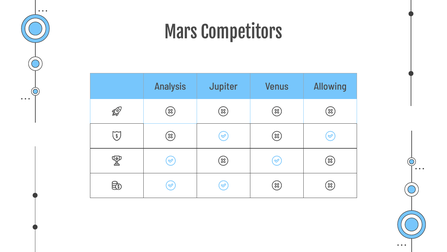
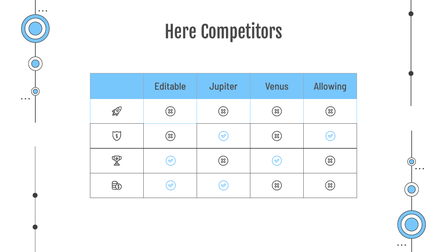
Mars: Mars -> Here
Analysis: Analysis -> Editable
